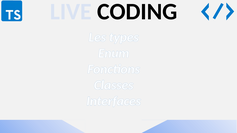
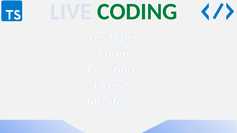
CODING colour: black -> green
